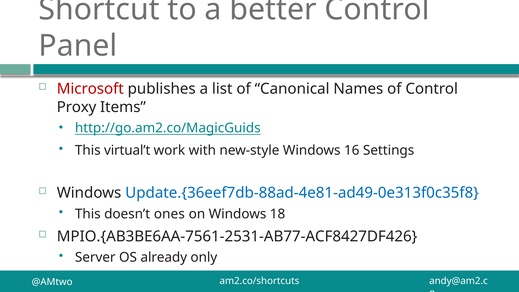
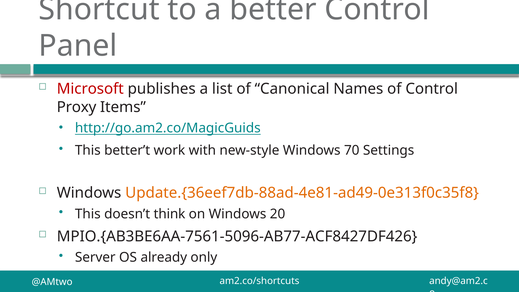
virtual’t: virtual’t -> better’t
16: 16 -> 70
Update.{36eef7db-88ad-4e81-ad49-0e313f0c35f8 colour: blue -> orange
ones: ones -> think
18: 18 -> 20
MPIO.{AB3BE6AA-7561-2531-AB77-ACF8427DF426: MPIO.{AB3BE6AA-7561-2531-AB77-ACF8427DF426 -> MPIO.{AB3BE6AA-7561-5096-AB77-ACF8427DF426
